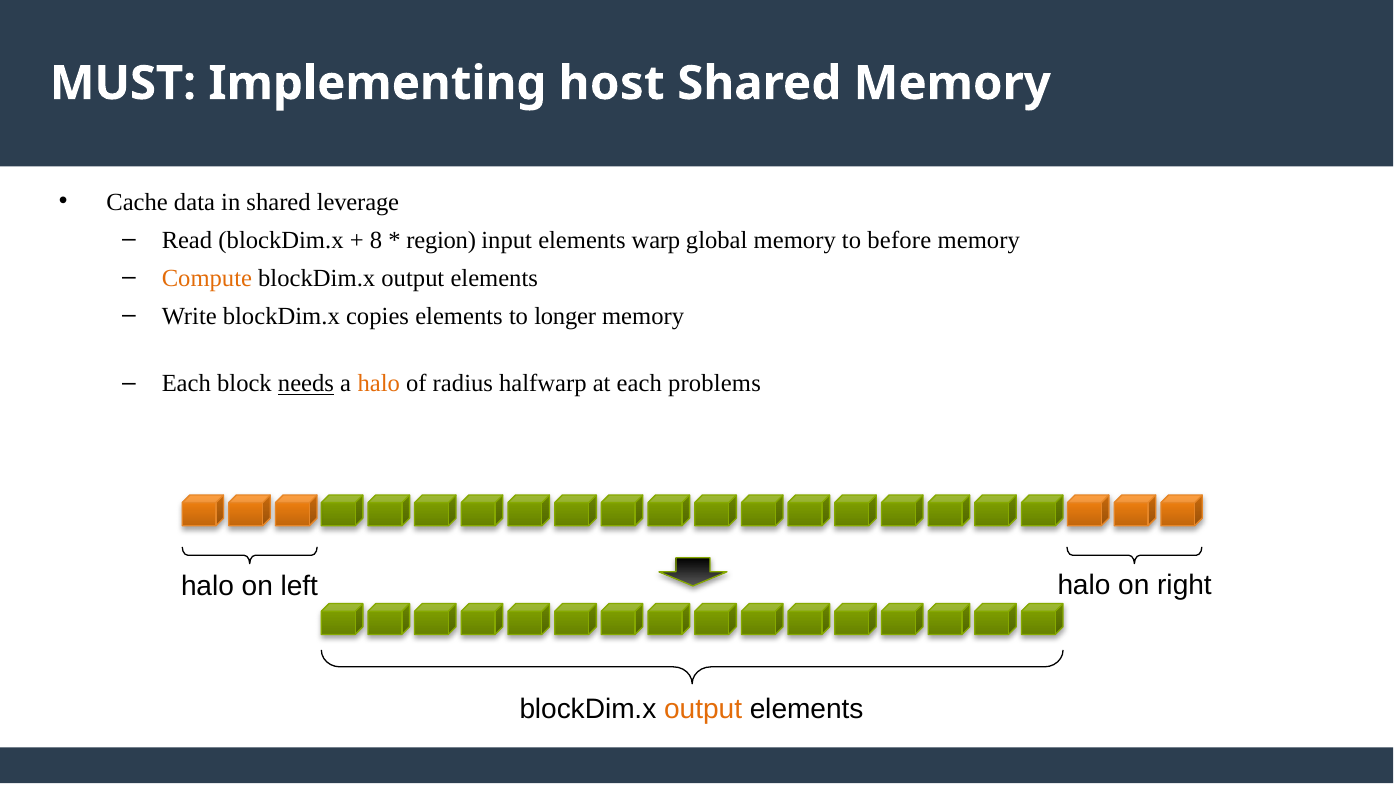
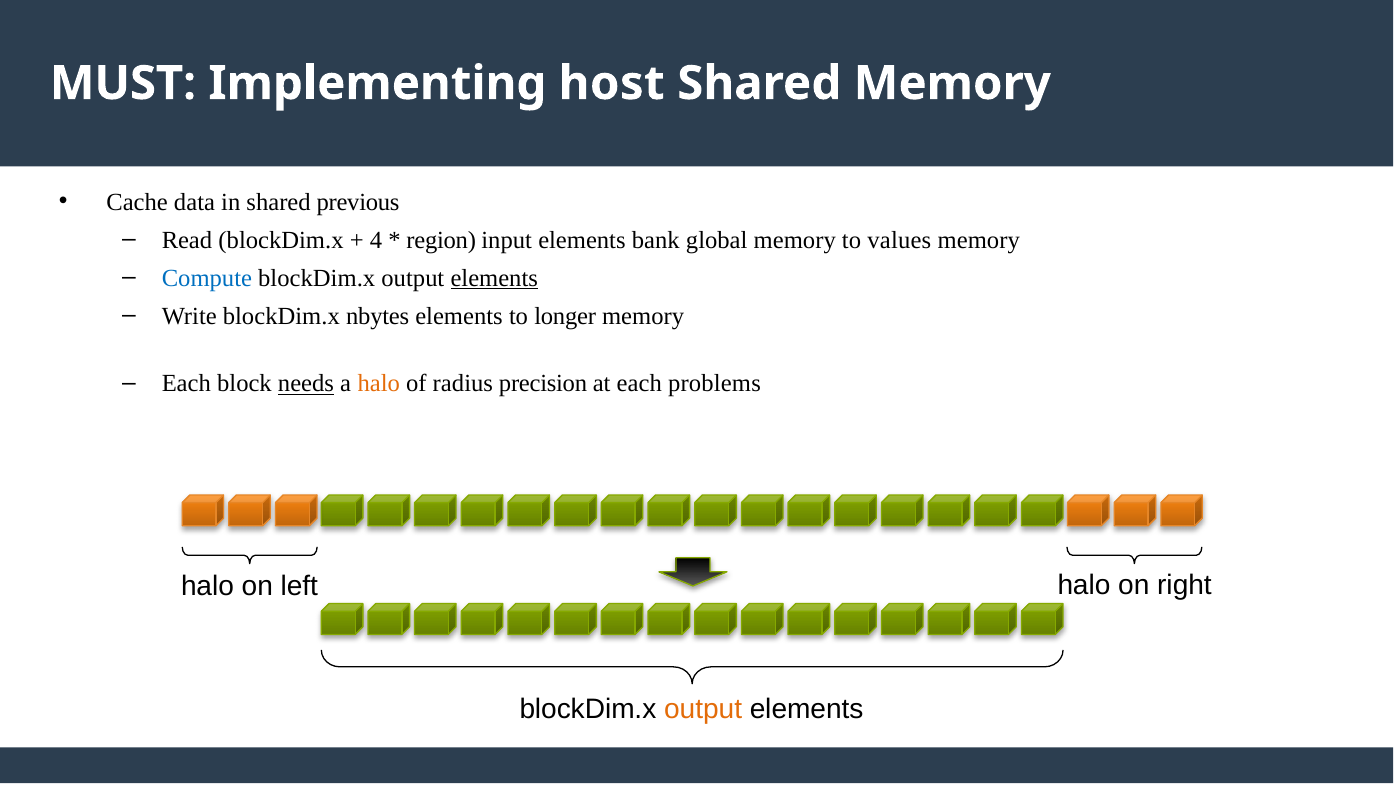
leverage: leverage -> previous
8: 8 -> 4
warp: warp -> bank
before: before -> values
Compute colour: orange -> blue
elements at (494, 278) underline: none -> present
copies: copies -> nbytes
halfwarp: halfwarp -> precision
